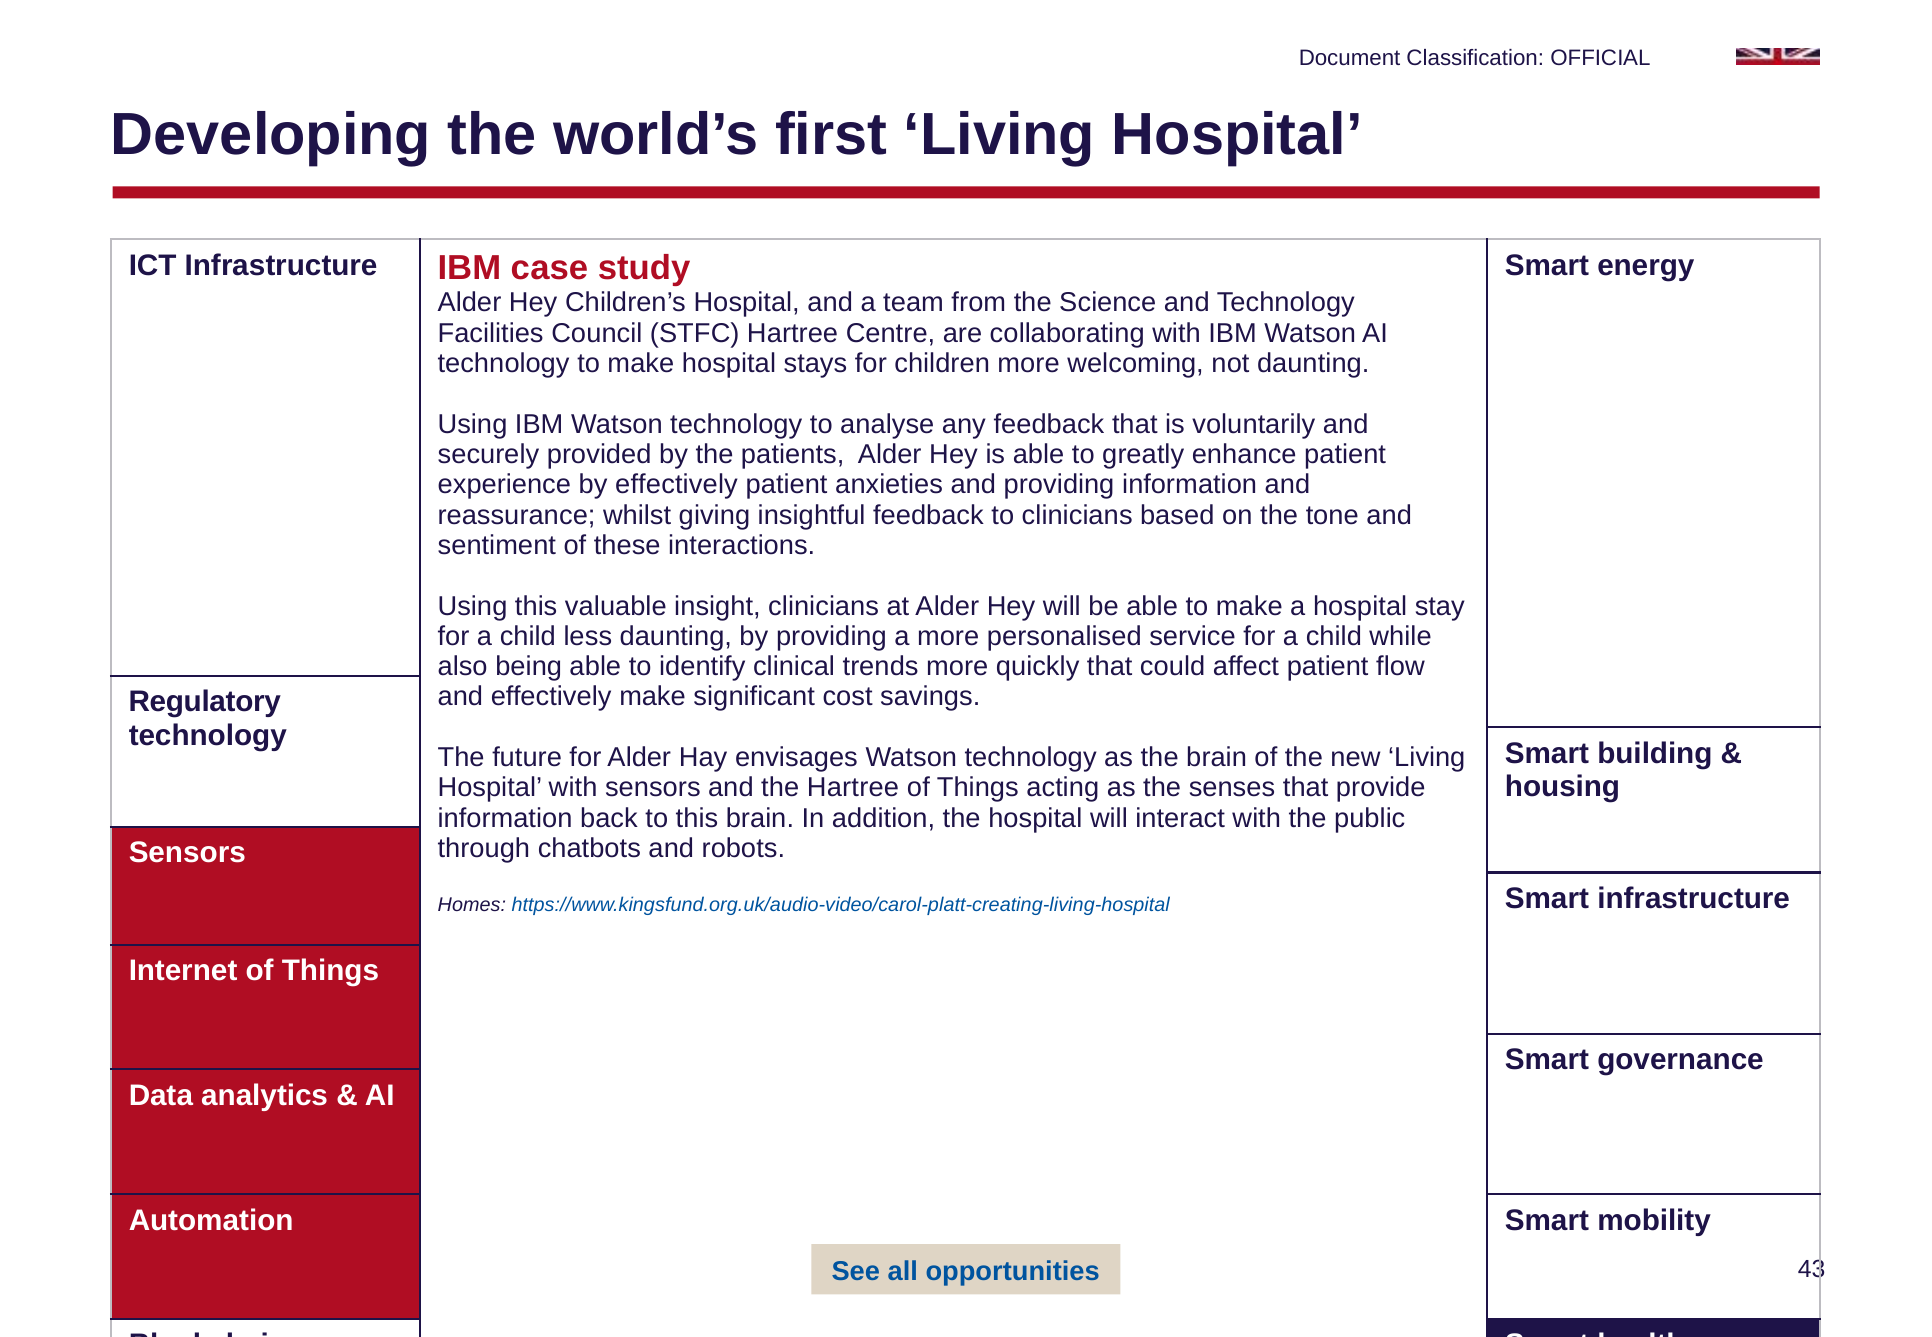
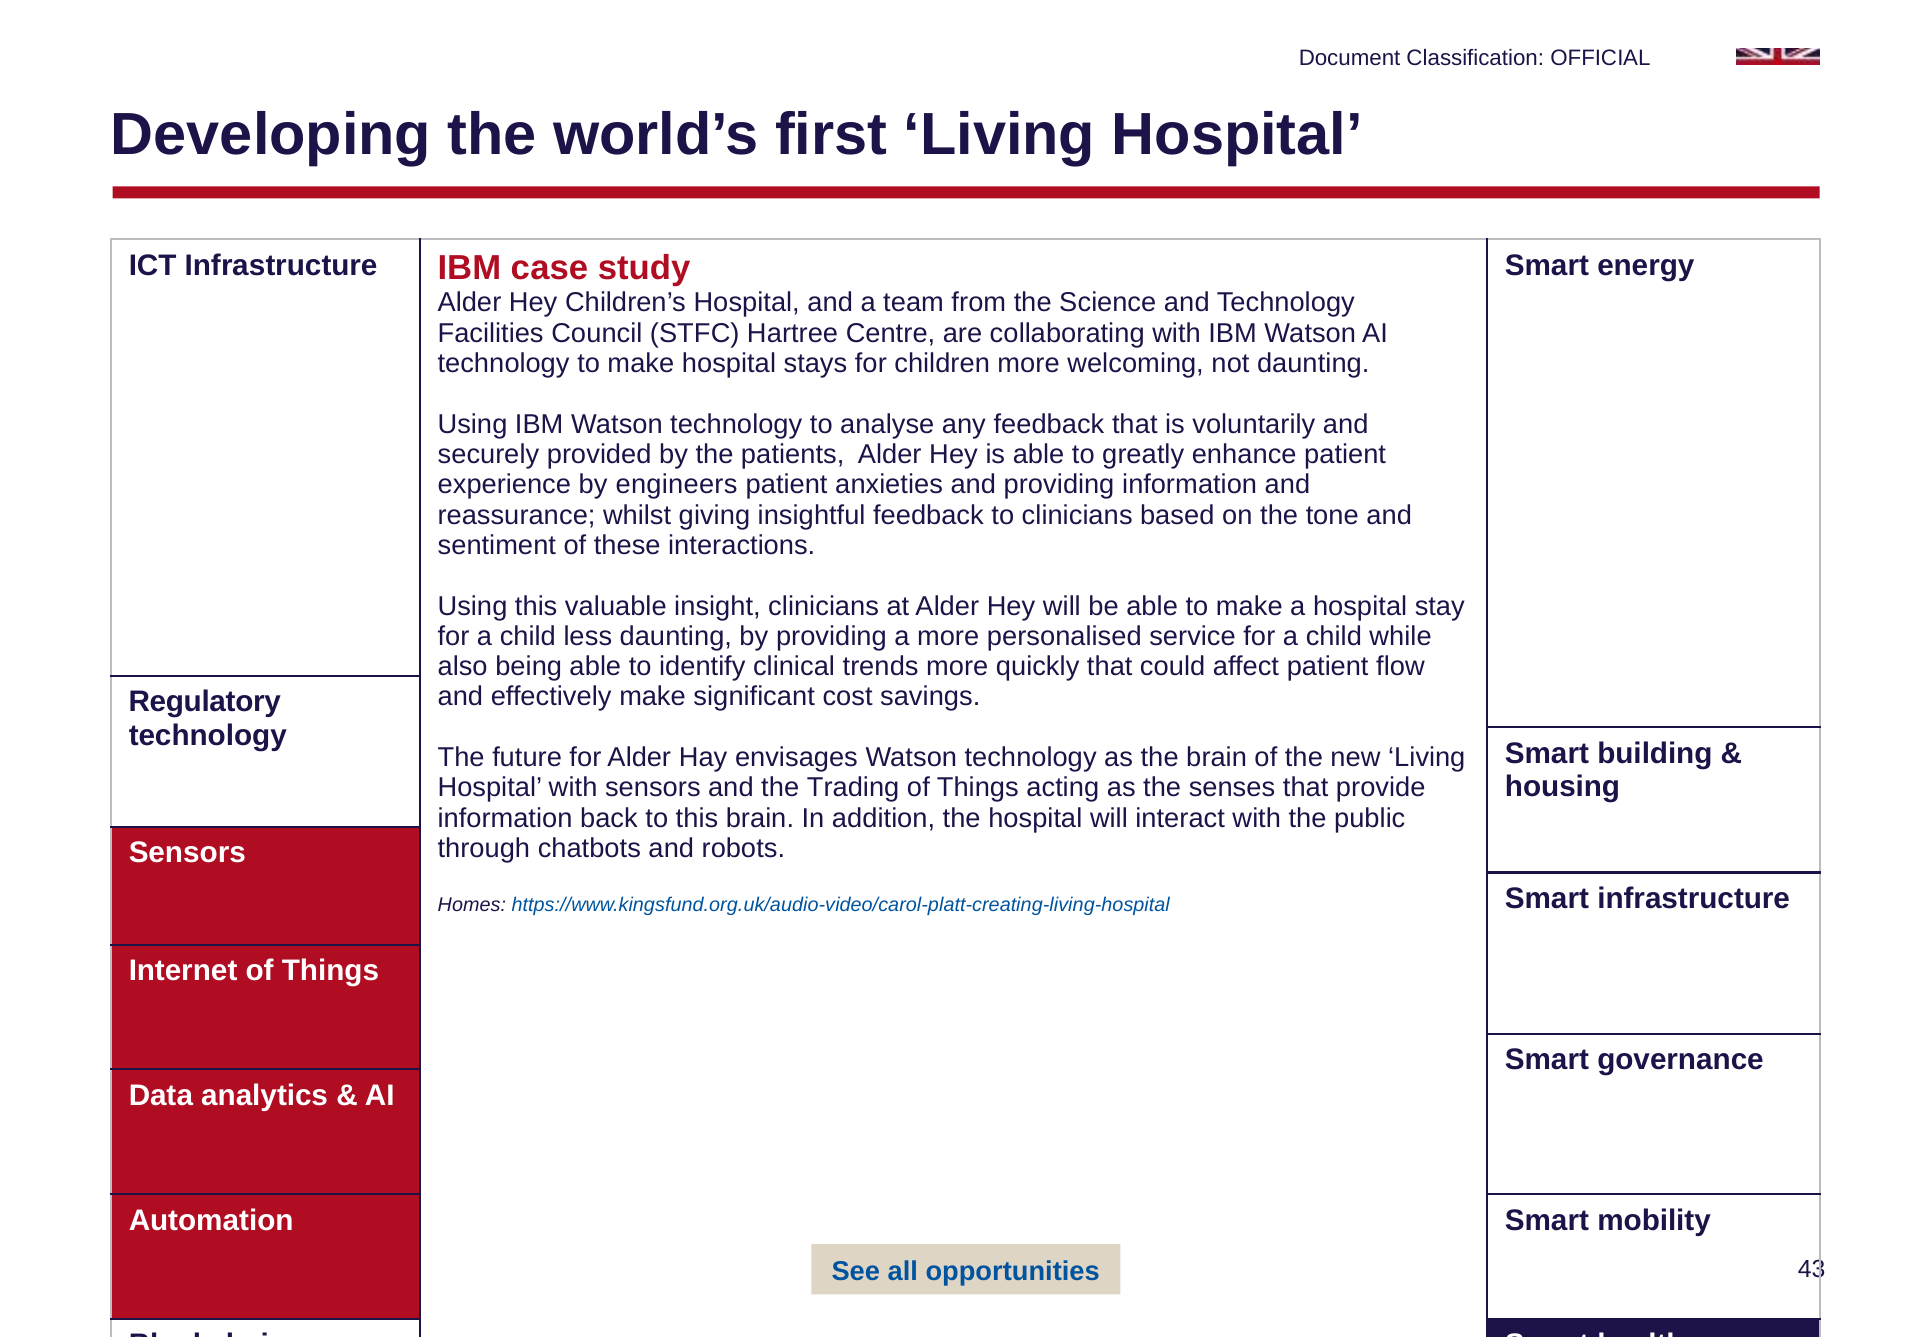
by effectively: effectively -> engineers
the Hartree: Hartree -> Trading
